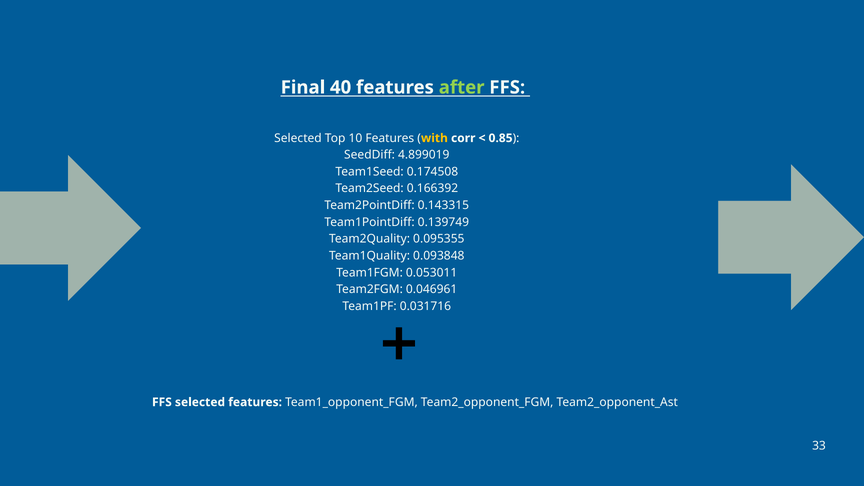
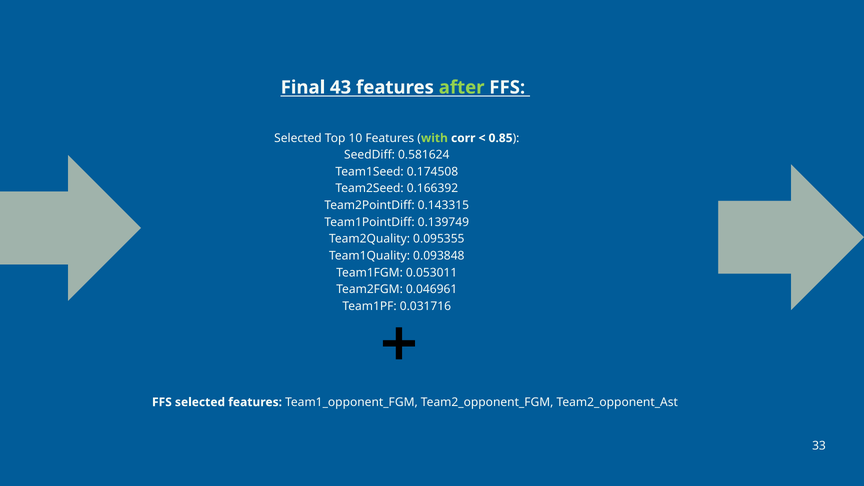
40: 40 -> 43
with colour: yellow -> light green
4.899019: 4.899019 -> 0.581624
